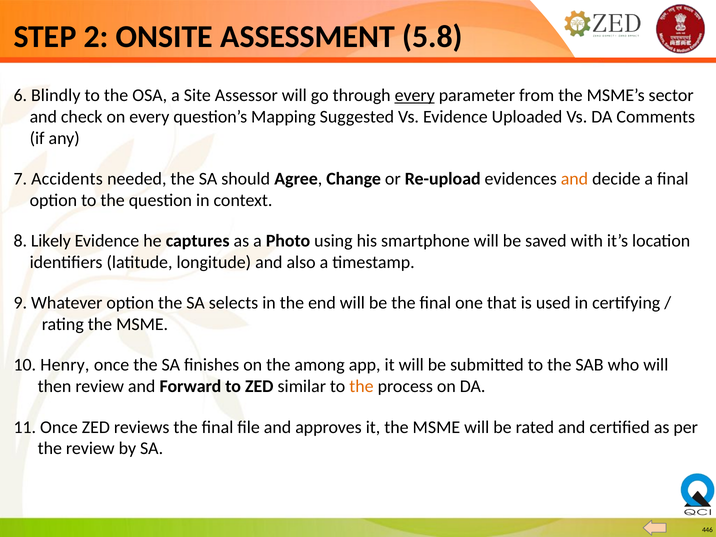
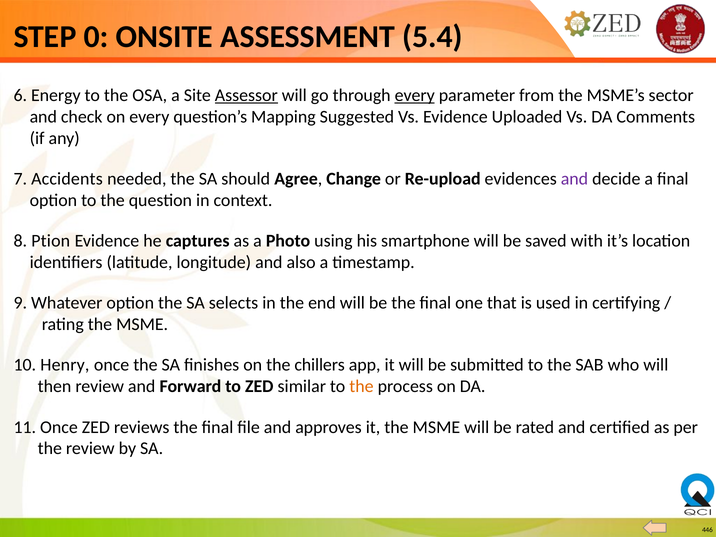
2: 2 -> 0
5.8: 5.8 -> 5.4
Blindly: Blindly -> Energy
Assessor underline: none -> present
and at (574, 179) colour: orange -> purple
Likely: Likely -> Ption
among: among -> chillers
